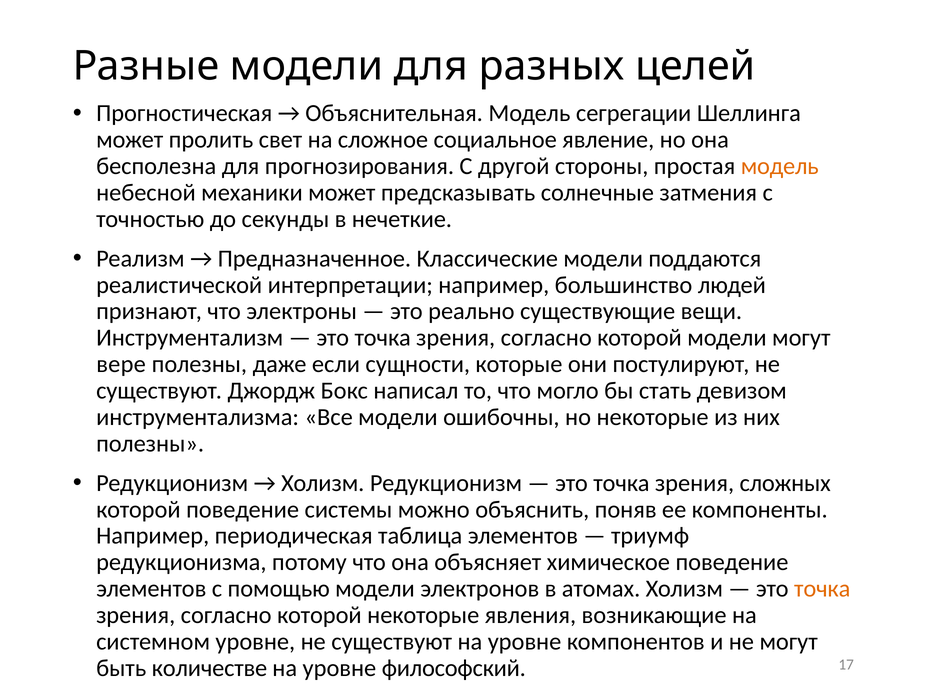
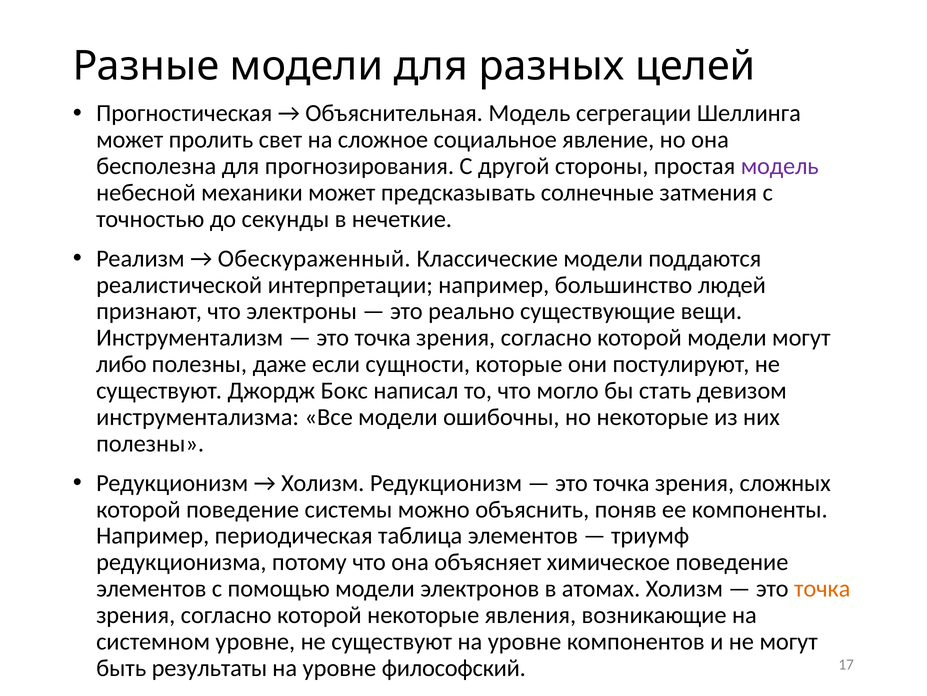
модель at (780, 166) colour: orange -> purple
Предназначенное: Предназначенное -> Обескураженный
вере: вере -> либо
количестве: количестве -> результаты
